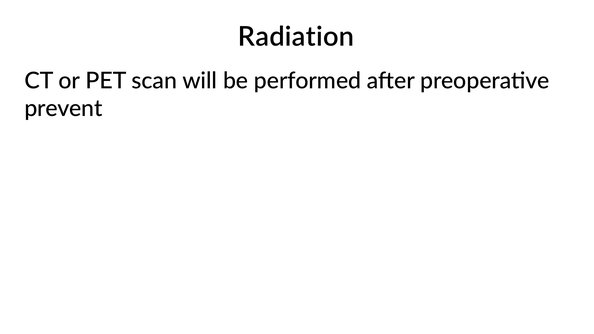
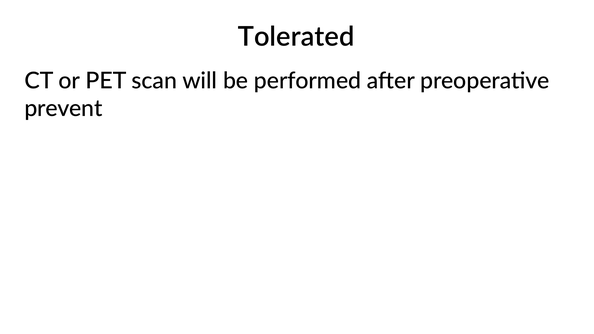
Radiation: Radiation -> Tolerated
